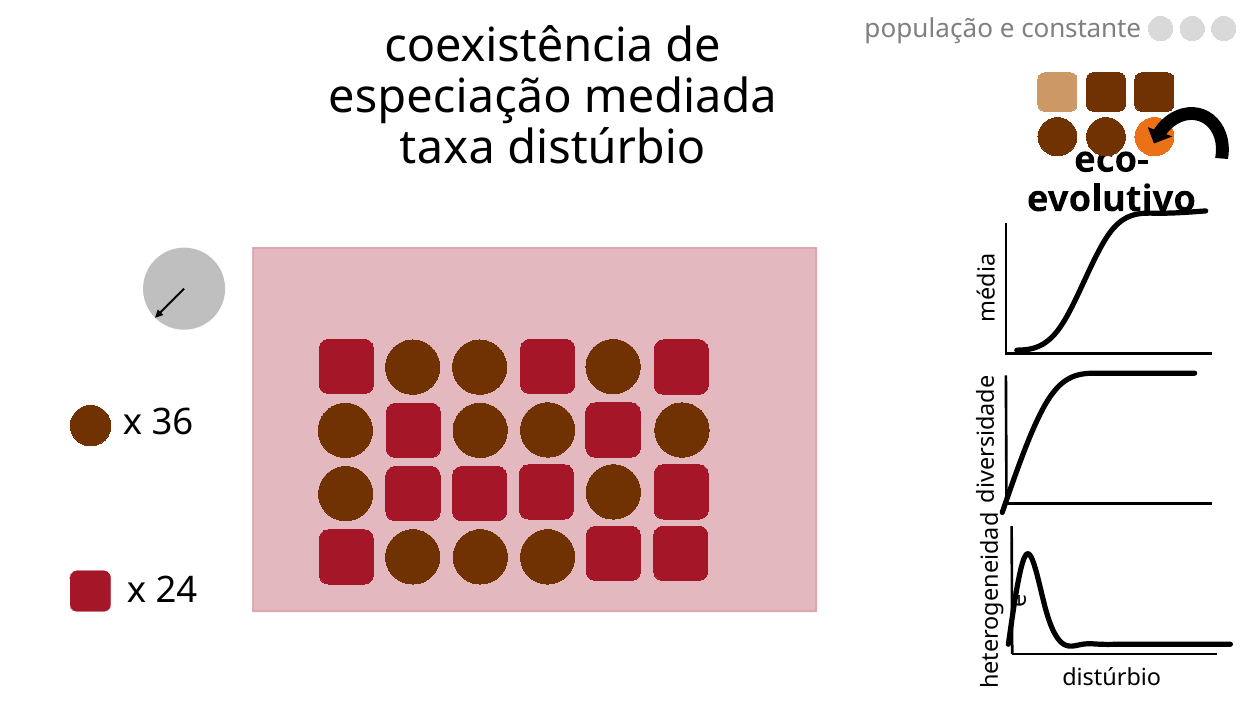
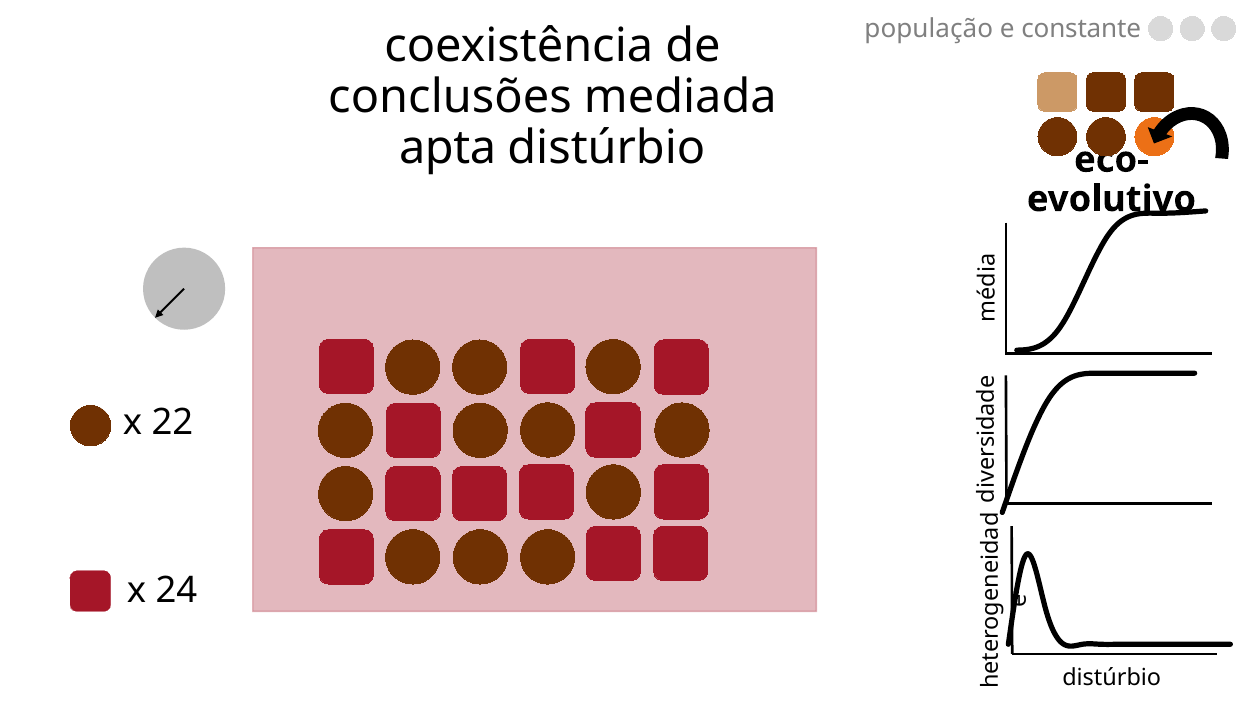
especiação: especiação -> conclusões
taxa: taxa -> apta
36: 36 -> 22
